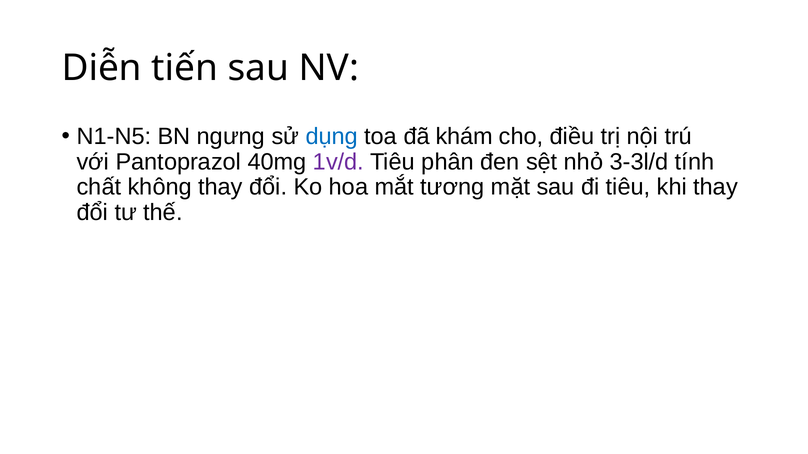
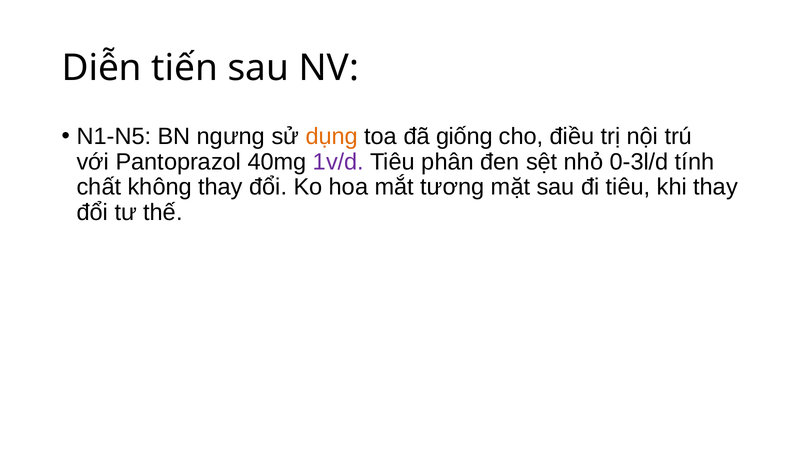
dụng colour: blue -> orange
khám: khám -> giống
3-3l/d: 3-3l/d -> 0-3l/d
